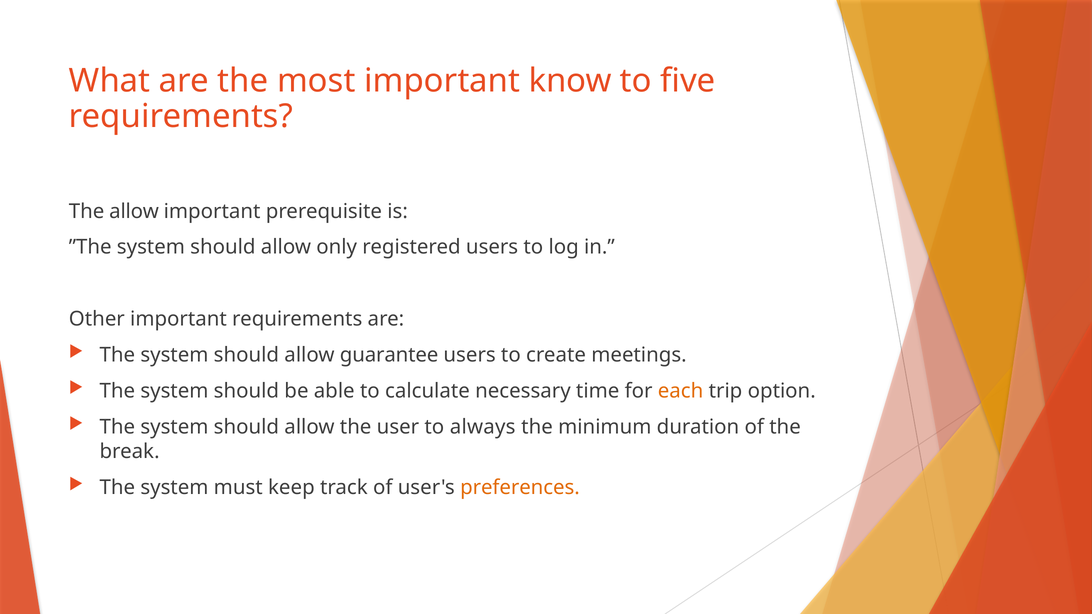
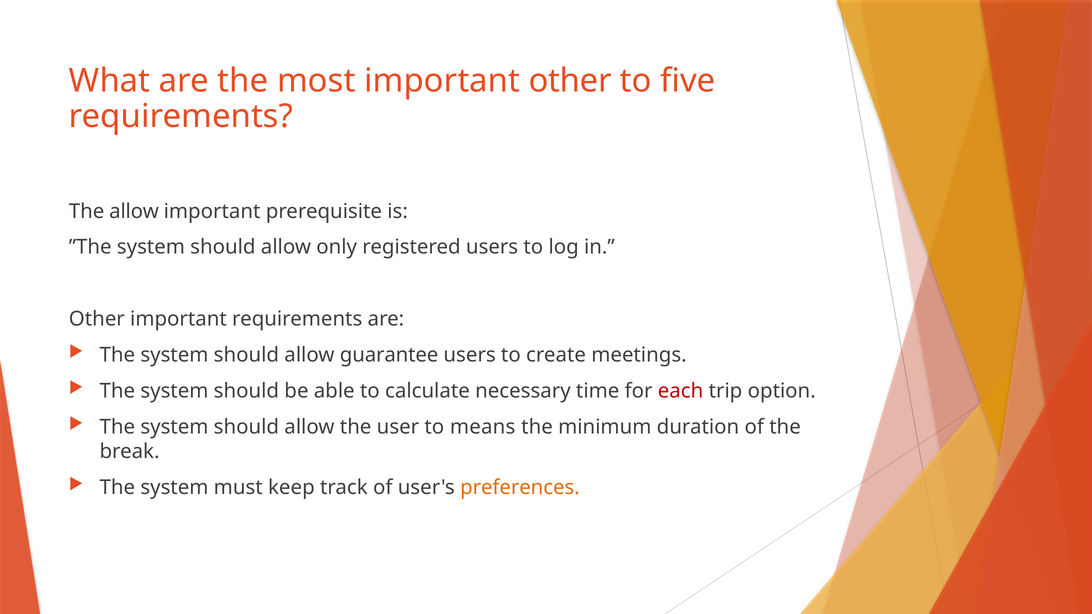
important know: know -> other
each colour: orange -> red
always: always -> means
